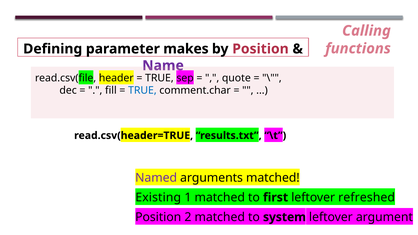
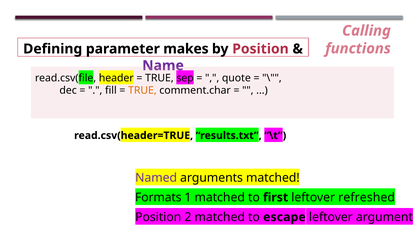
TRUE at (142, 91) colour: blue -> orange
Existing: Existing -> Formats
system: system -> escape
